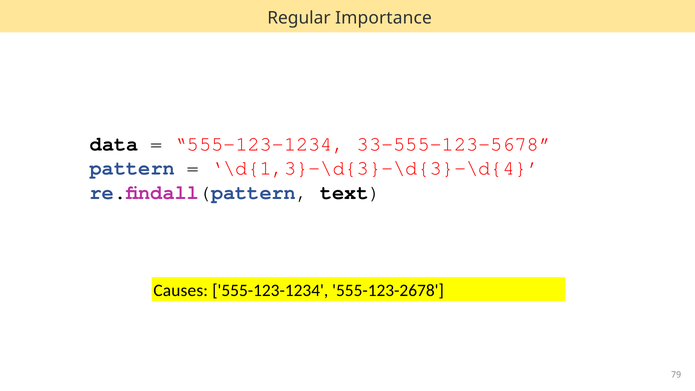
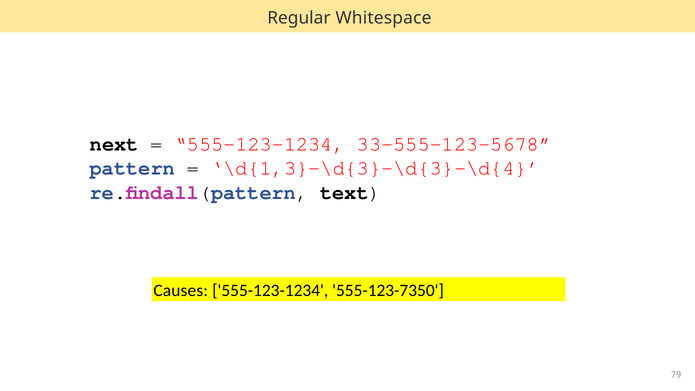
Importance: Importance -> Whitespace
data: data -> next
555-123-2678: 555-123-2678 -> 555-123-7350
